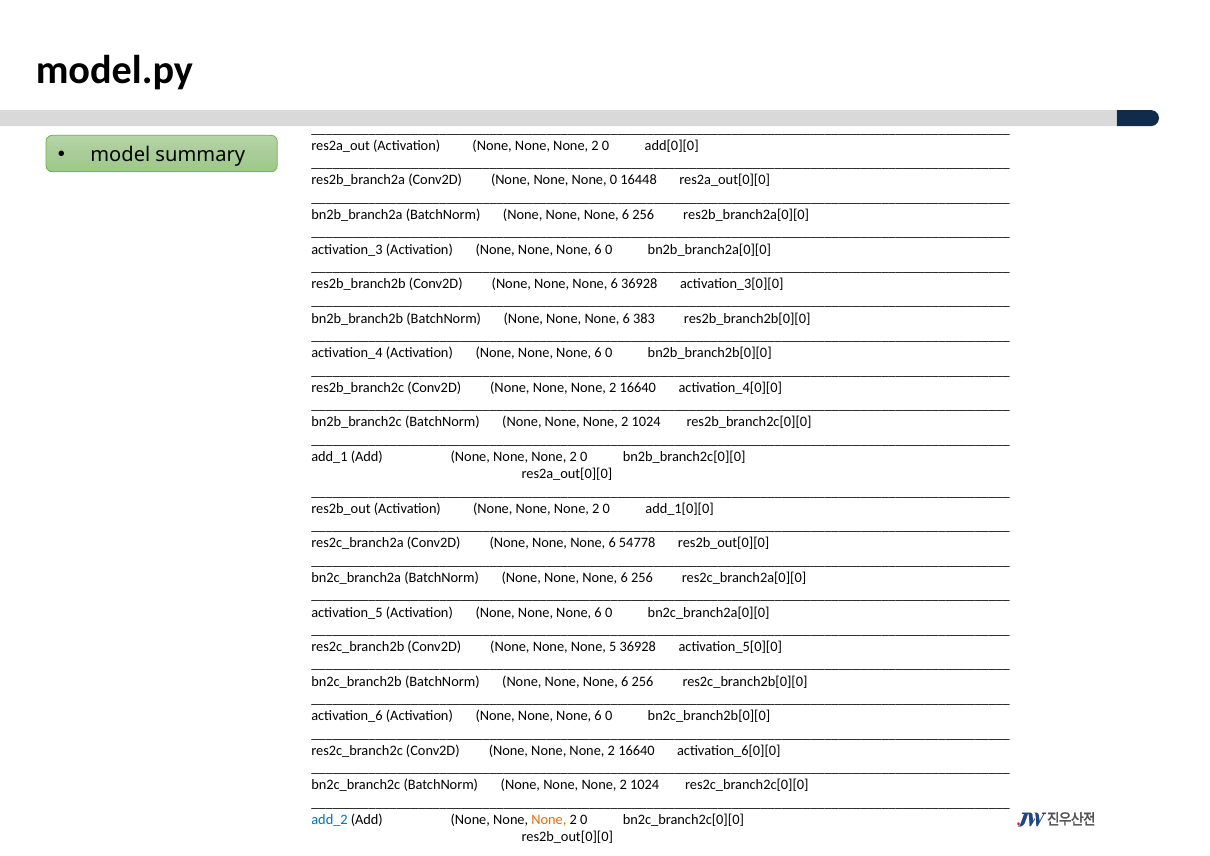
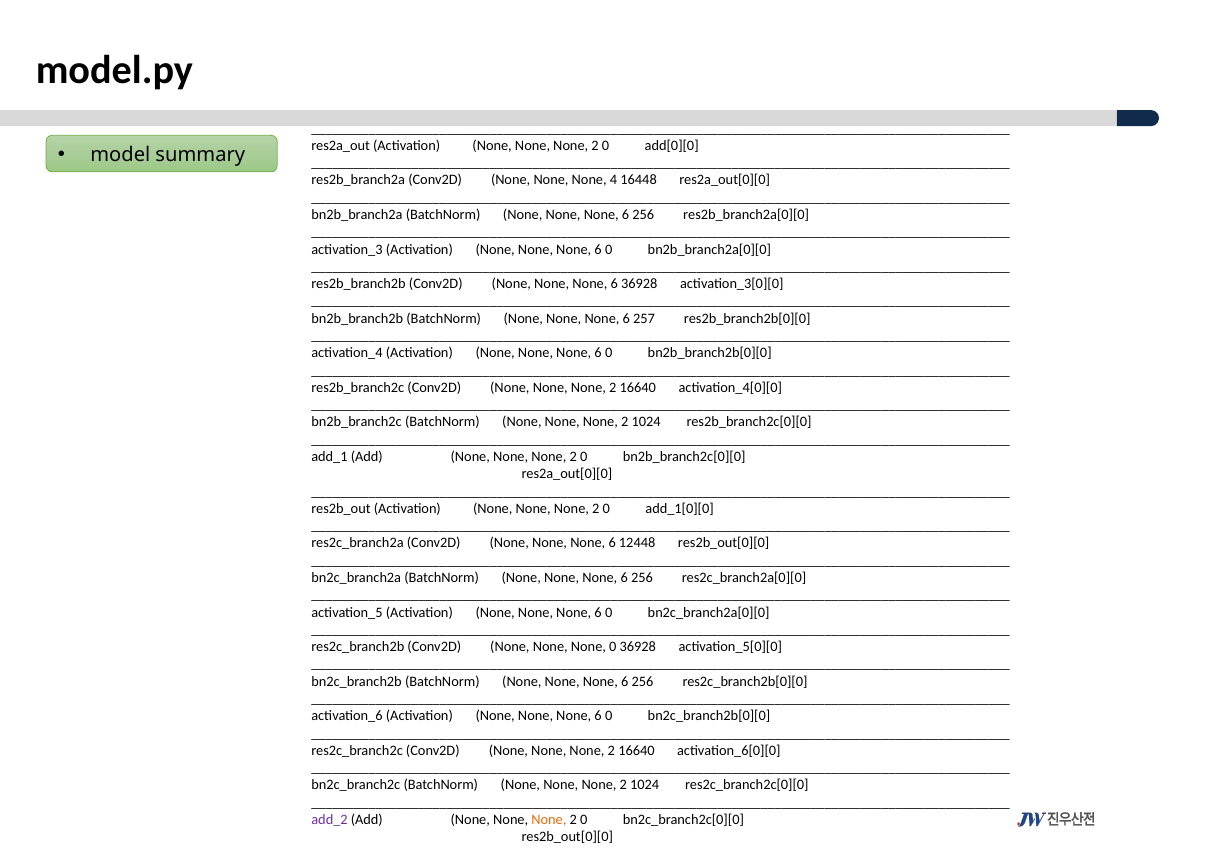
None 0: 0 -> 4
383: 383 -> 257
54778: 54778 -> 12448
None 5: 5 -> 0
add_2 colour: blue -> purple
